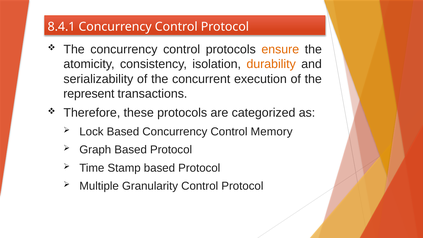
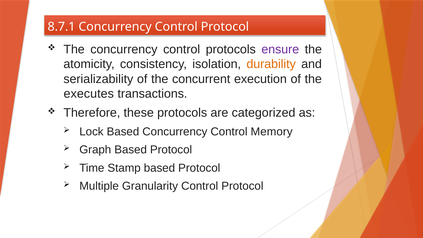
8.4.1: 8.4.1 -> 8.7.1
ensure colour: orange -> purple
represent: represent -> executes
